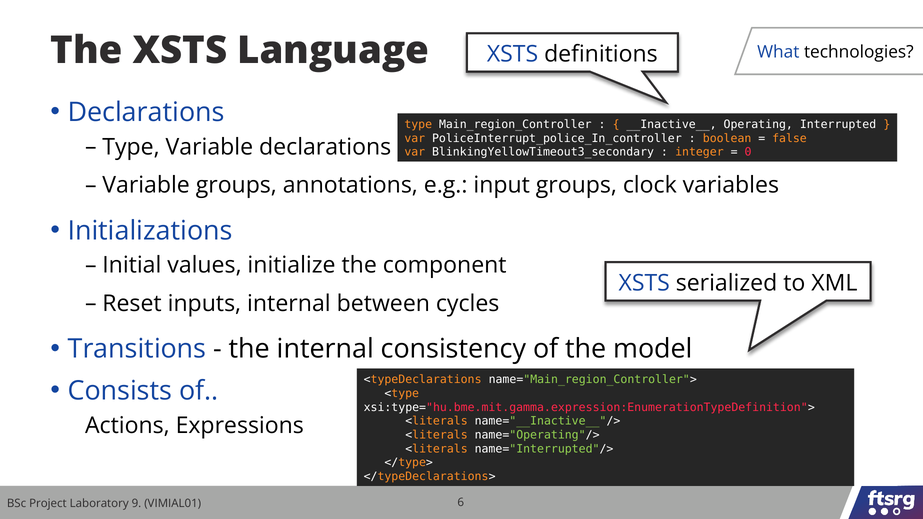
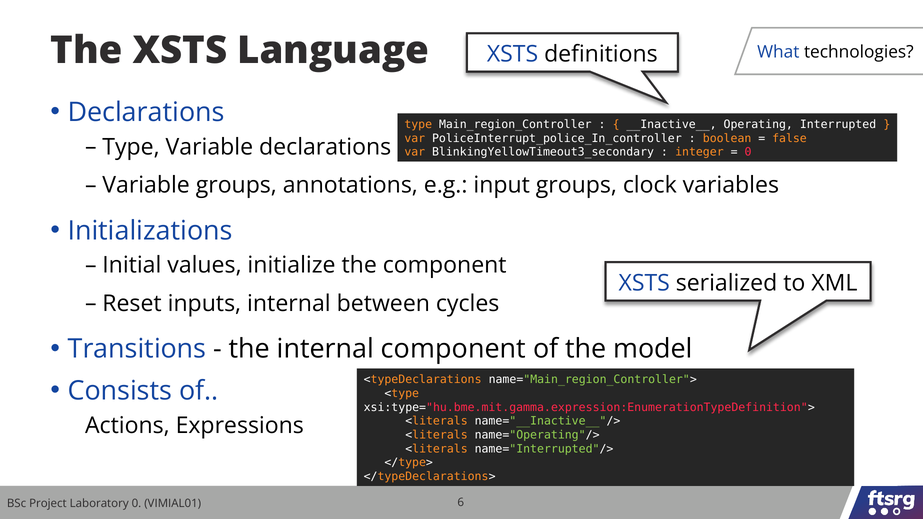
internal consistency: consistency -> component
Laboratory 9: 9 -> 0
